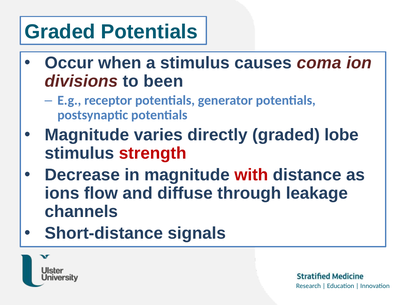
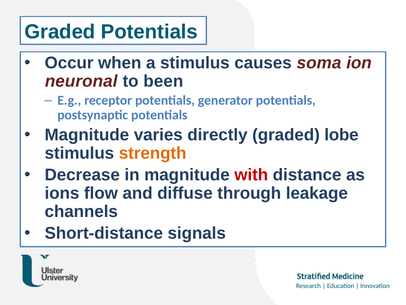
coma: coma -> soma
divisions: divisions -> neuronal
strength colour: red -> orange
